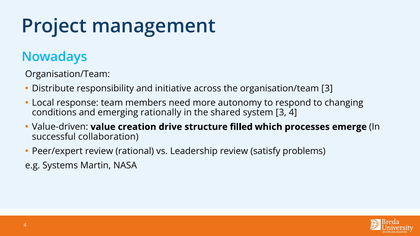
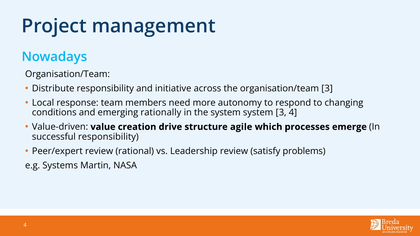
the shared: shared -> system
filled: filled -> agile
successful collaboration: collaboration -> responsibility
